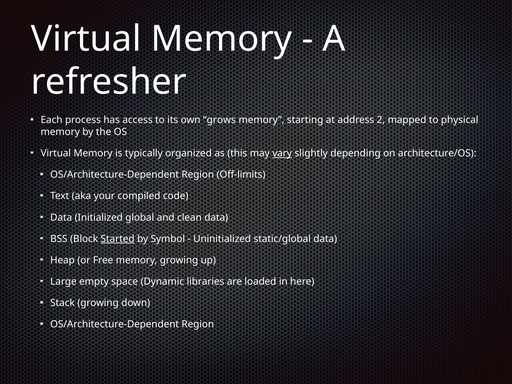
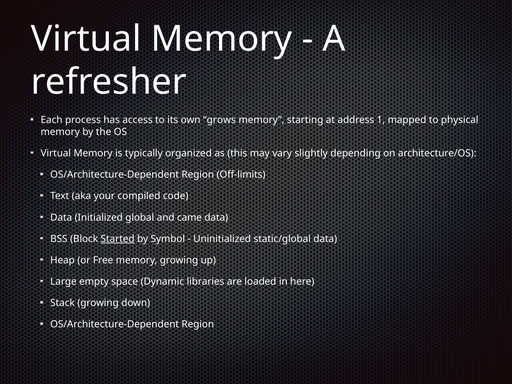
2: 2 -> 1
vary underline: present -> none
clean: clean -> came
